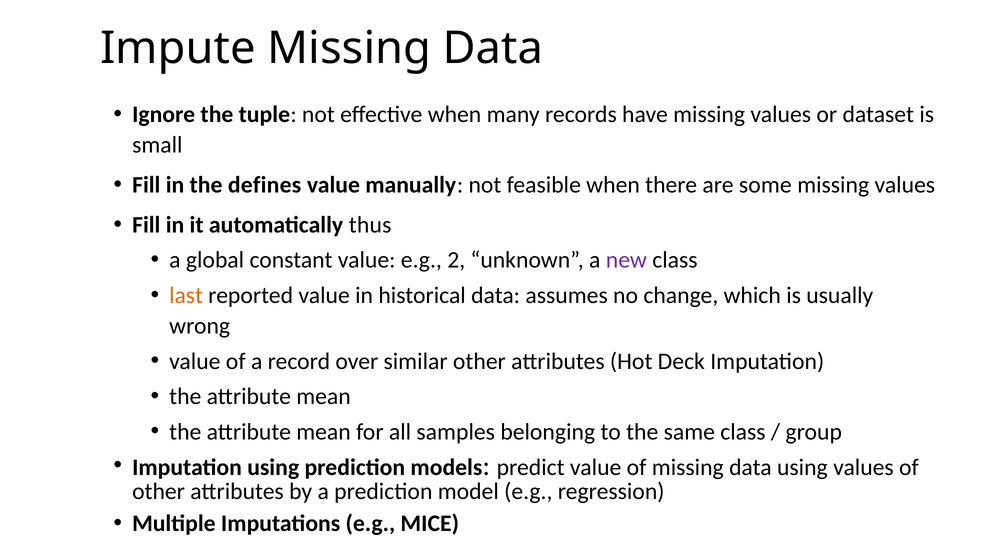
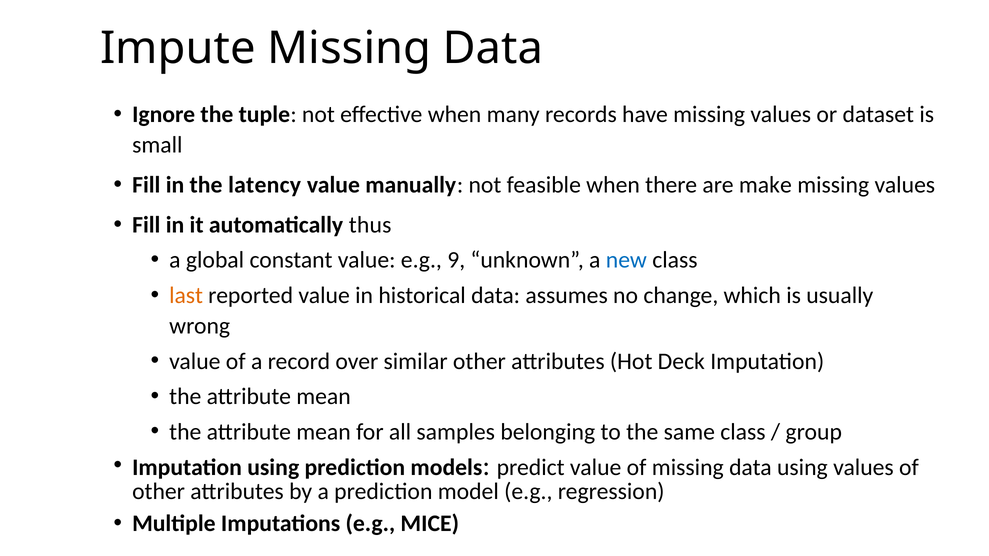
defines: defines -> latency
some: some -> make
2: 2 -> 9
new colour: purple -> blue
